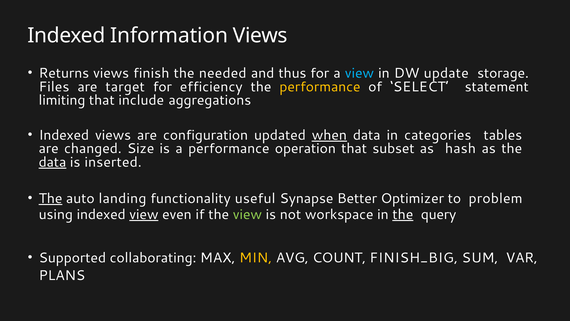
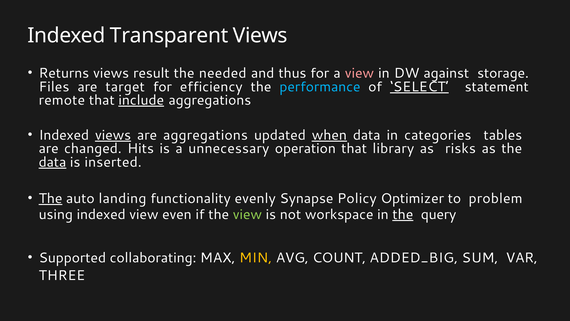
Information: Information -> Transparent
finish: finish -> result
view at (359, 73) colour: light blue -> pink
update: update -> against
performance at (320, 87) colour: yellow -> light blue
SELECT underline: none -> present
limiting: limiting -> remote
include underline: none -> present
views at (113, 135) underline: none -> present
are configuration: configuration -> aggregations
Size: Size -> Hits
a performance: performance -> unnecessary
subset: subset -> library
hash: hash -> risks
useful: useful -> evenly
Better: Better -> Policy
view at (144, 214) underline: present -> none
FINISH_BIG: FINISH_BIG -> ADDED_BIG
PLANS: PLANS -> THREE
